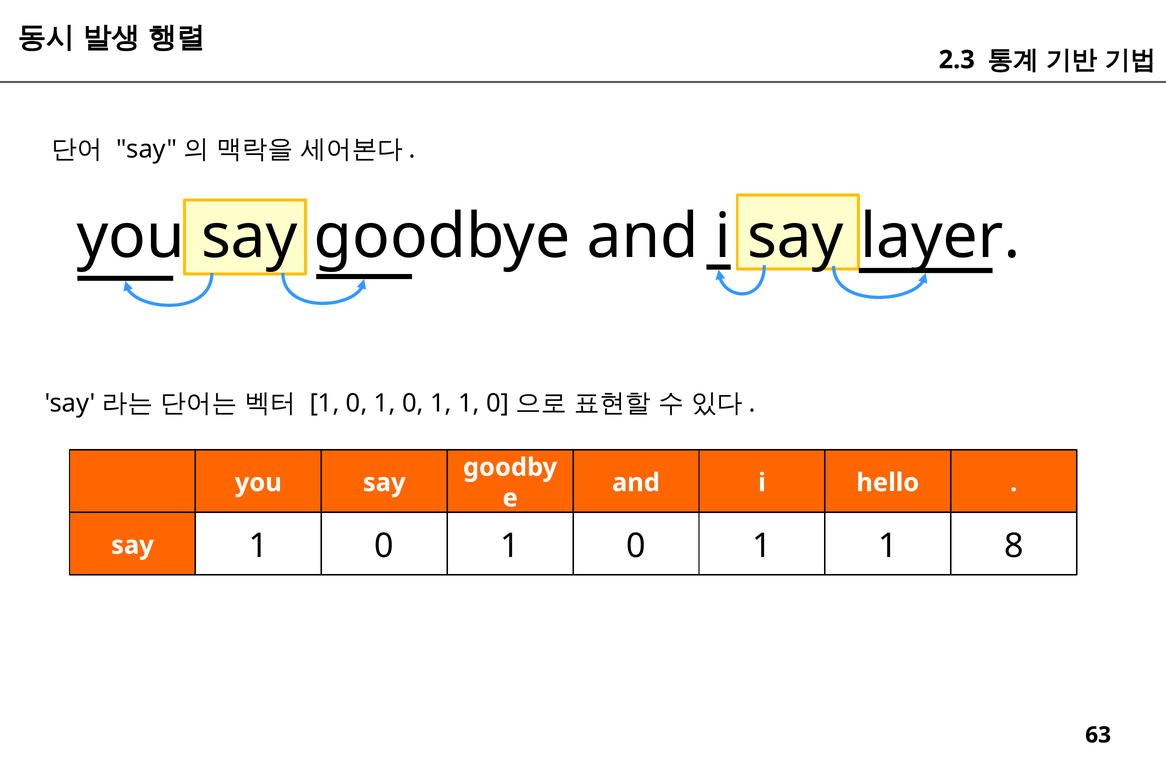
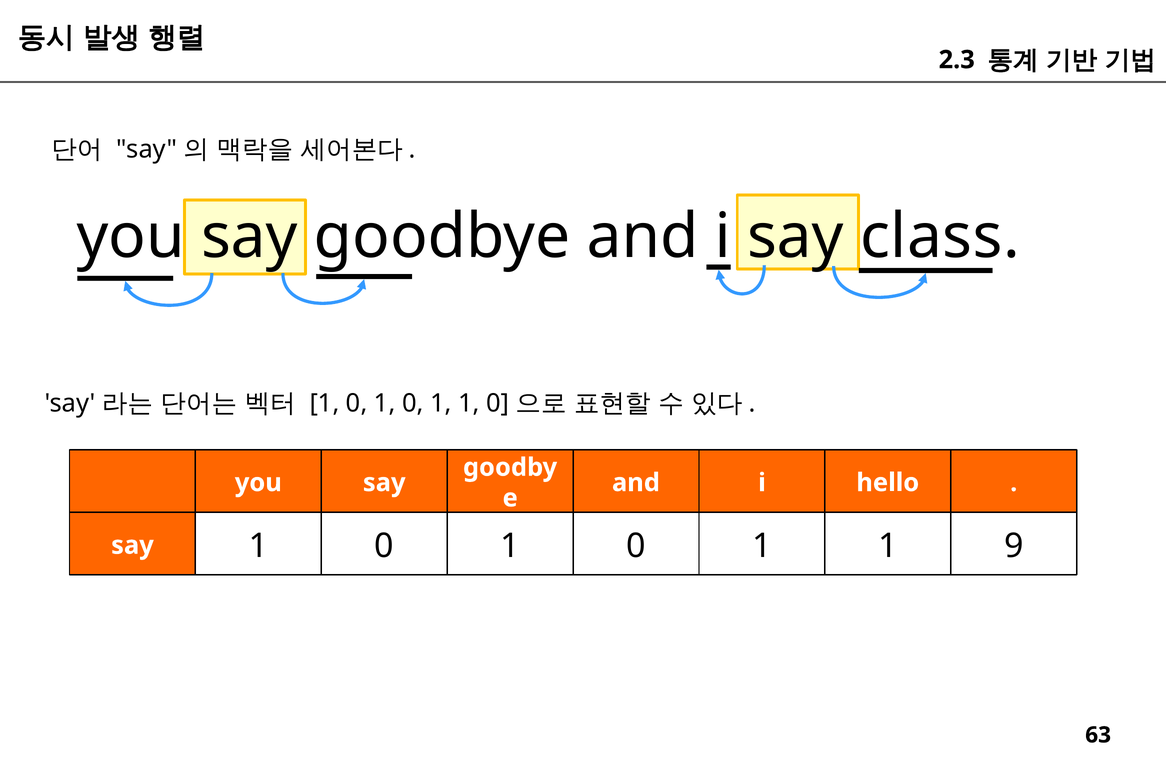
layer: layer -> class
8: 8 -> 9
